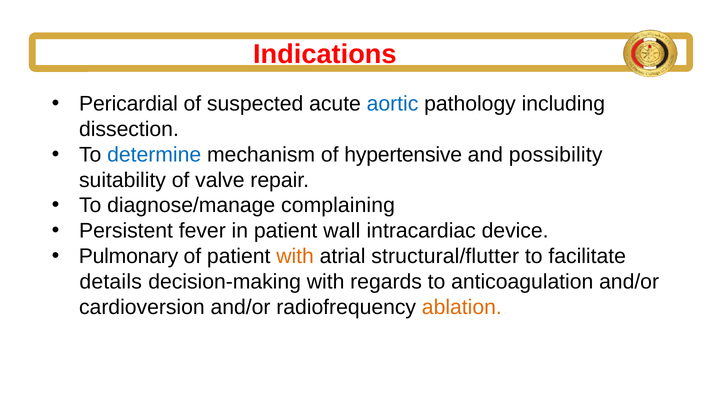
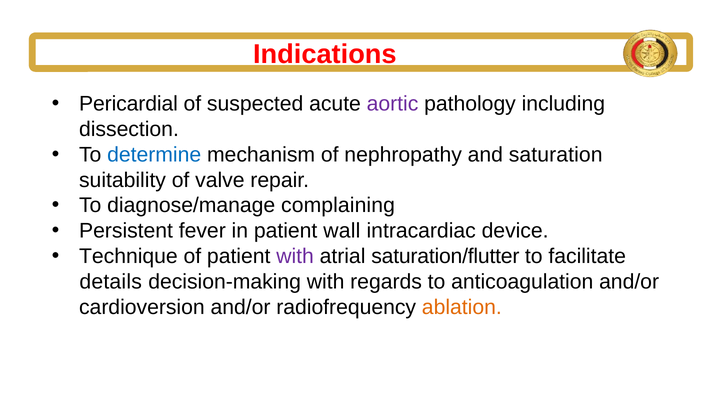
aortic colour: blue -> purple
hypertensive: hypertensive -> nephropathy
possibility: possibility -> saturation
Pulmonary: Pulmonary -> Technique
with at (295, 257) colour: orange -> purple
structural/flutter: structural/flutter -> saturation/flutter
